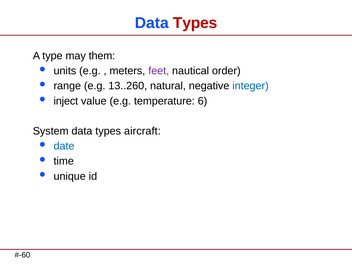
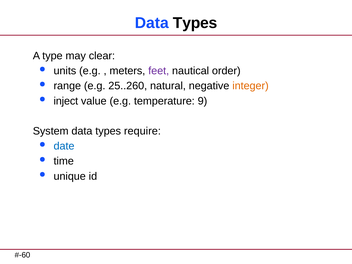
Types at (195, 23) colour: red -> black
them: them -> clear
13..260: 13..260 -> 25..260
integer colour: blue -> orange
6: 6 -> 9
aircraft: aircraft -> require
